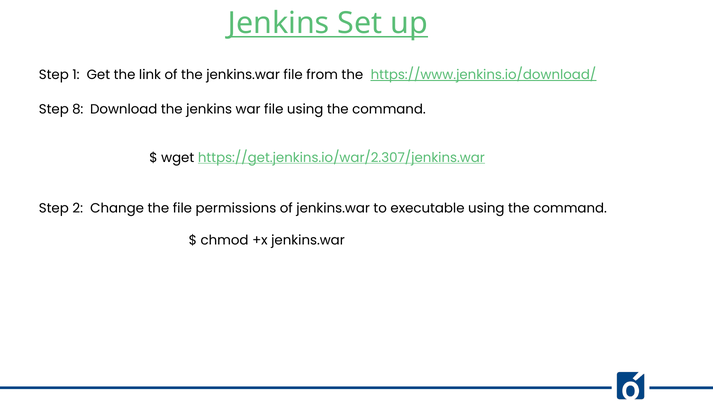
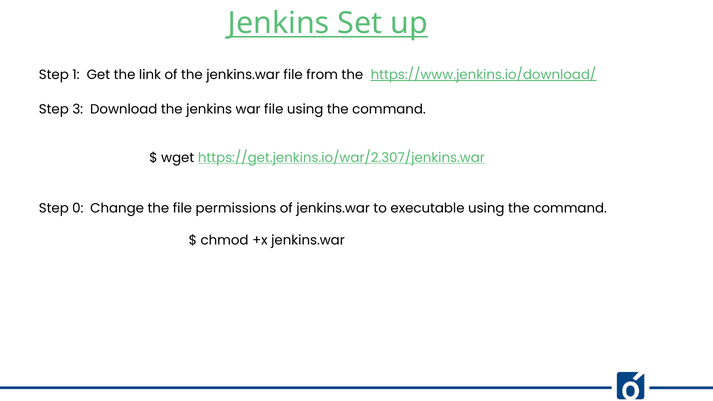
8: 8 -> 3
2: 2 -> 0
